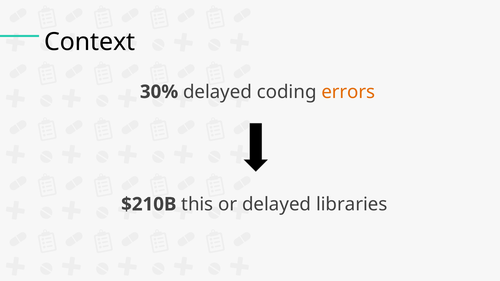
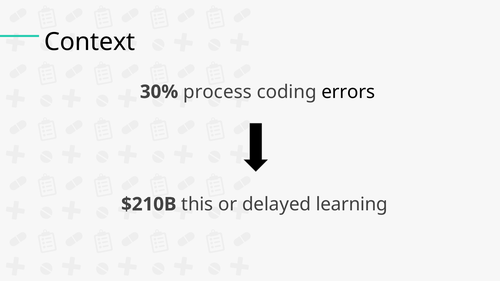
30% delayed: delayed -> process
errors colour: orange -> black
libraries: libraries -> learning
